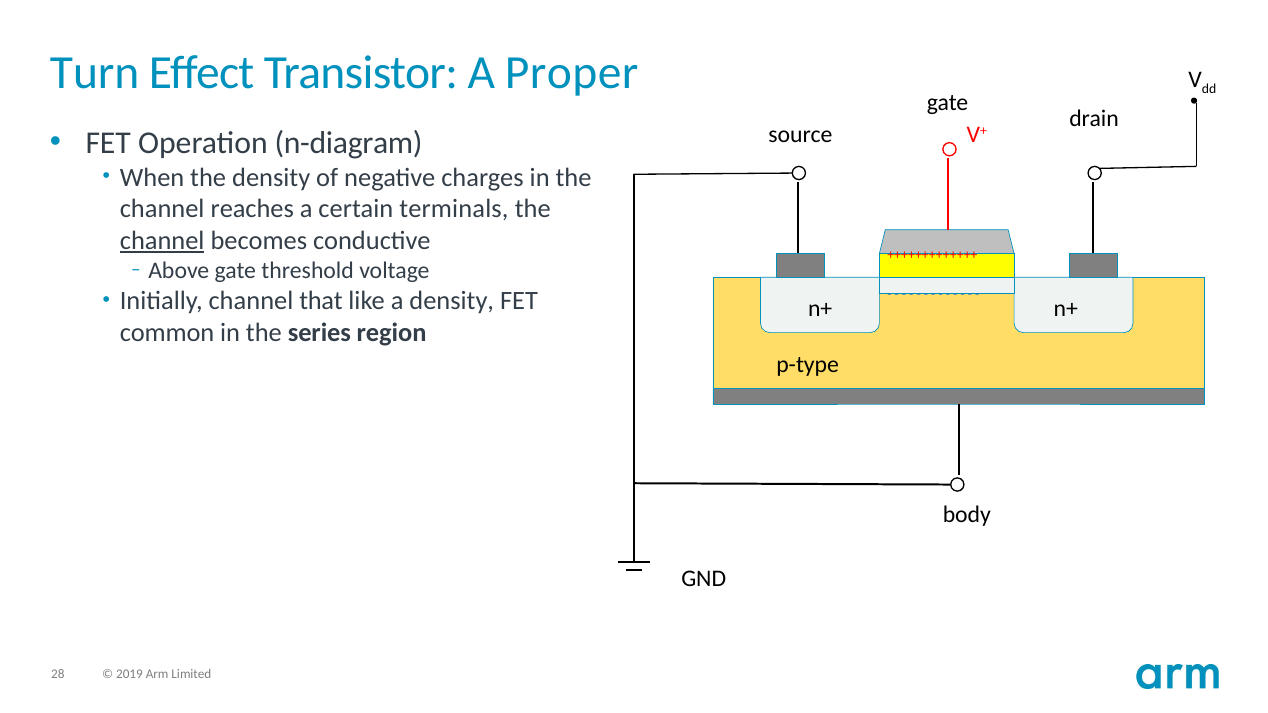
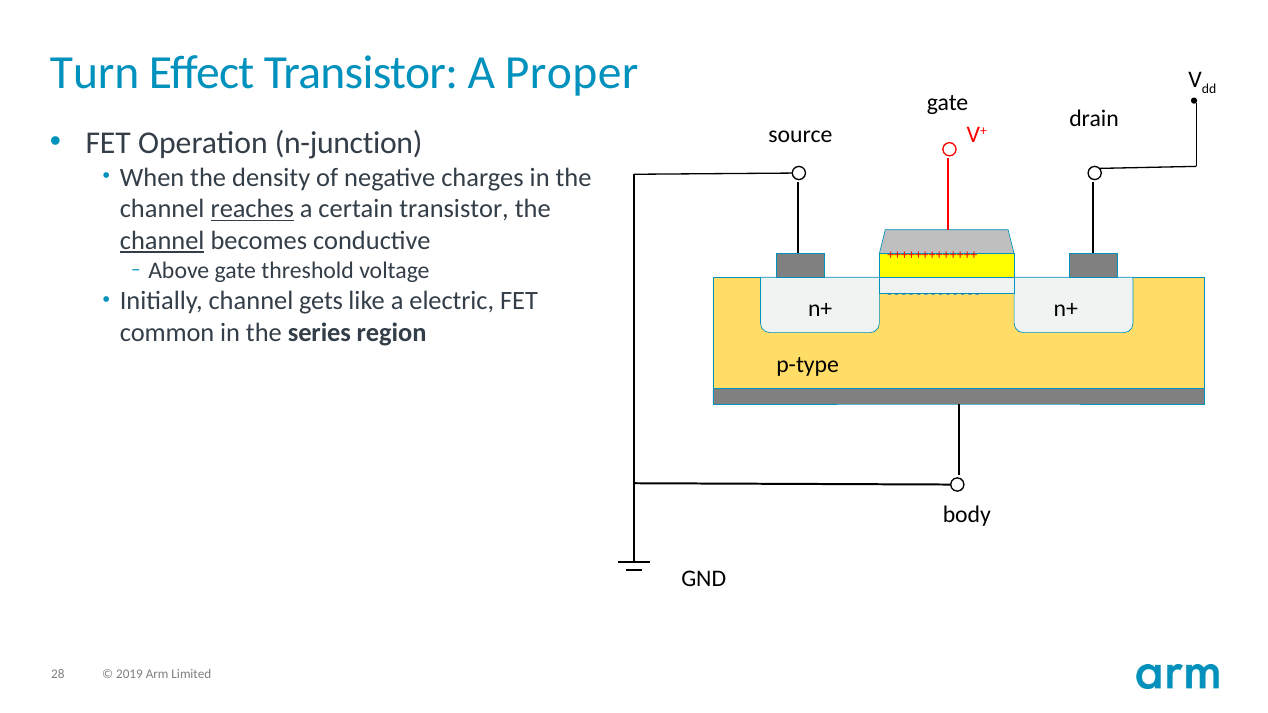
n-diagram: n-diagram -> n-junction
reaches underline: none -> present
certain terminals: terminals -> transistor
that: that -> gets
a density: density -> electric
